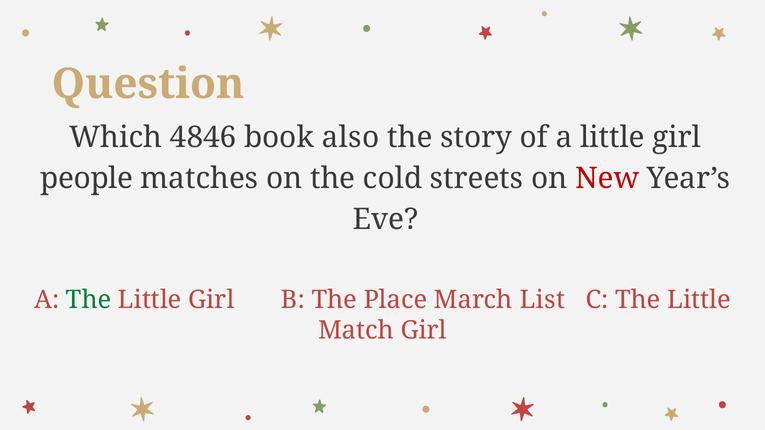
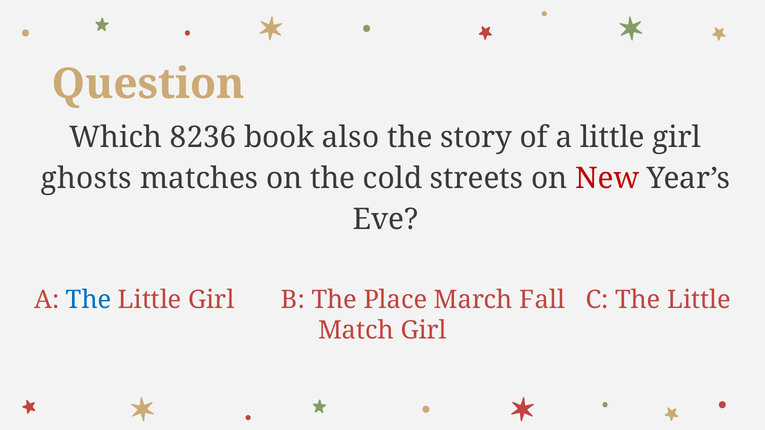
4846: 4846 -> 8236
people: people -> ghosts
The at (89, 300) colour: green -> blue
List: List -> Fall
